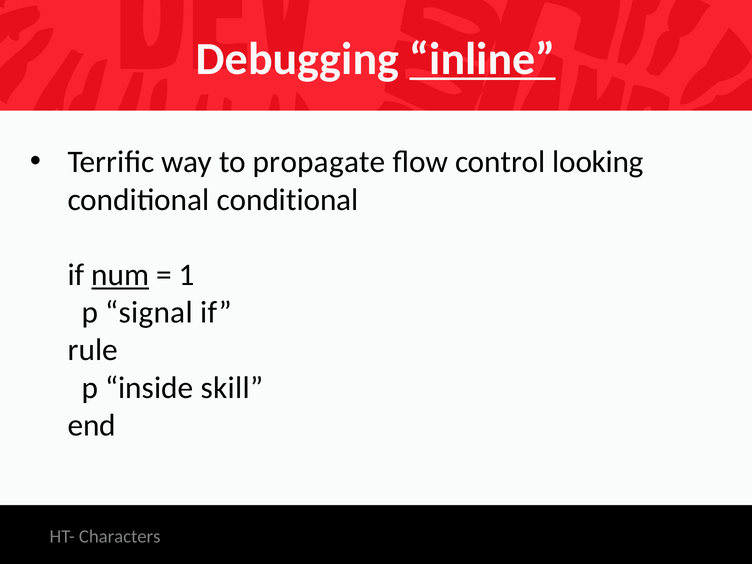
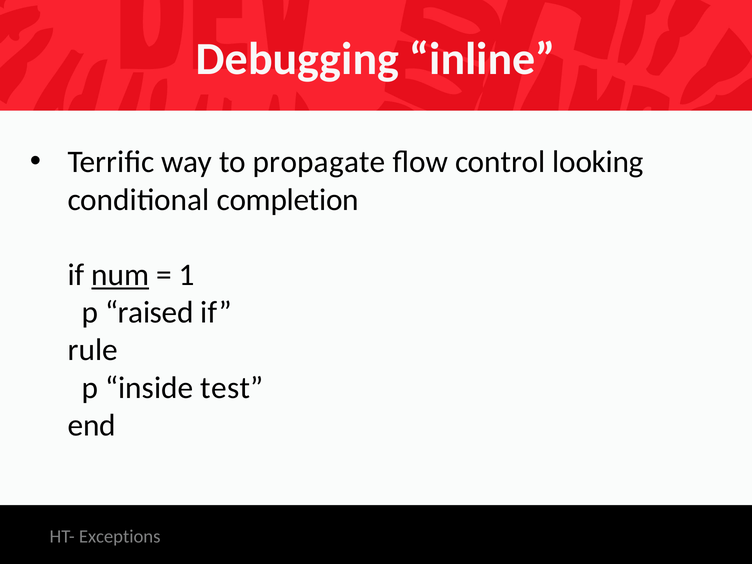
inline underline: present -> none
conditional conditional: conditional -> completion
signal: signal -> raised
skill: skill -> test
Characters: Characters -> Exceptions
